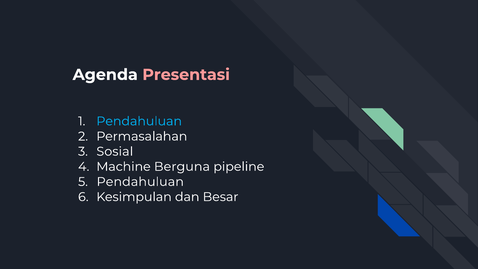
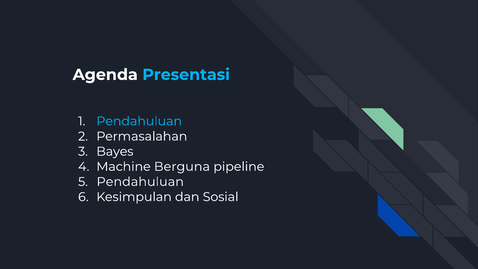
Presentasi colour: pink -> light blue
Sosial: Sosial -> Bayes
Besar: Besar -> Sosial
